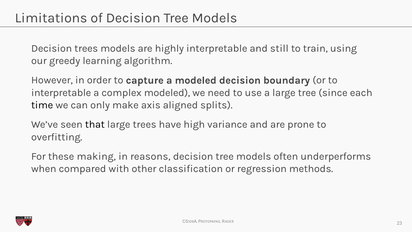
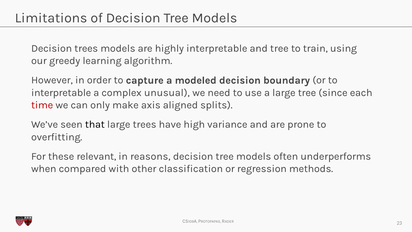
and still: still -> tree
complex modeled: modeled -> unusual
time colour: black -> red
making: making -> relevant
